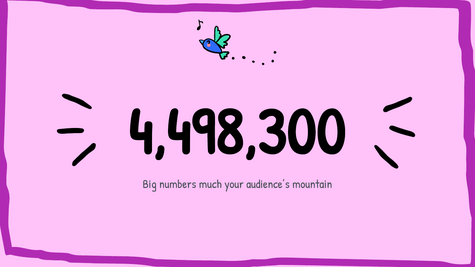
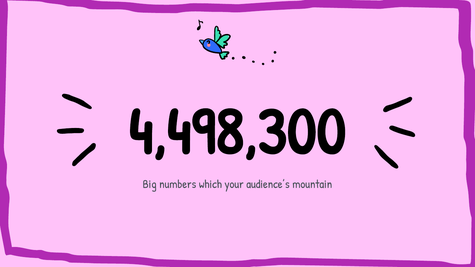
much: much -> which
